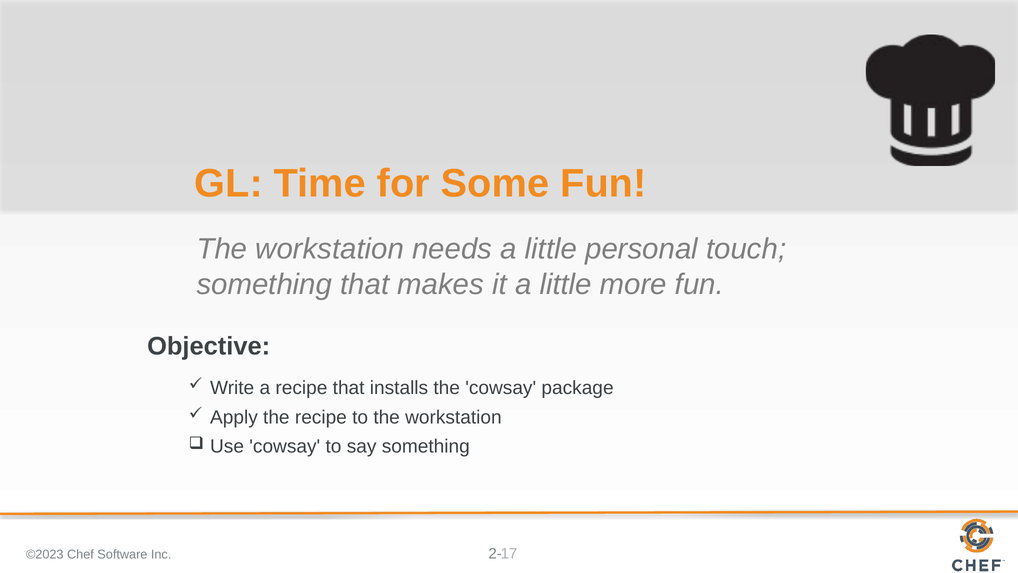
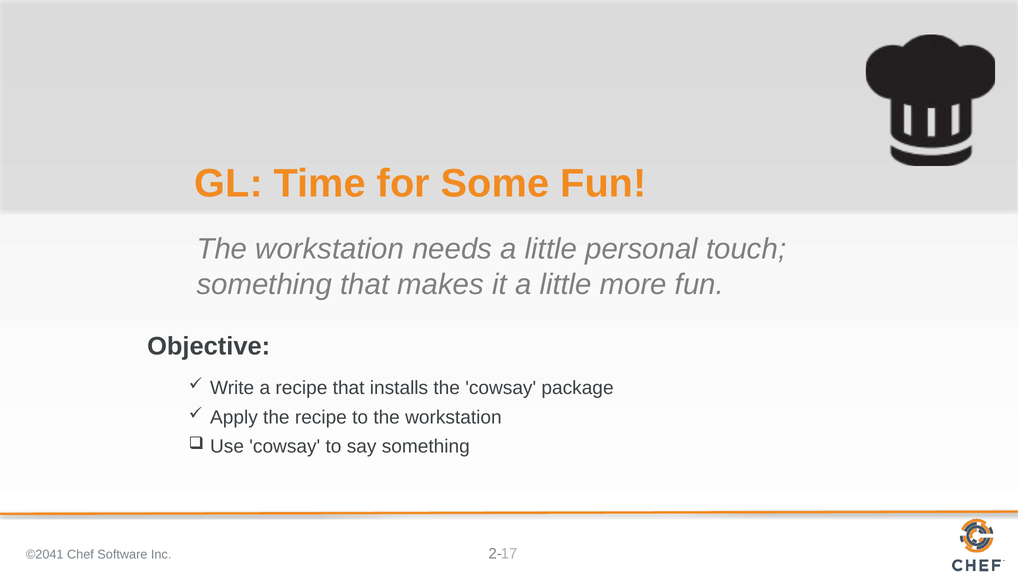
©2023: ©2023 -> ©2041
